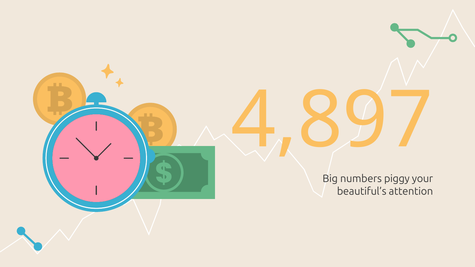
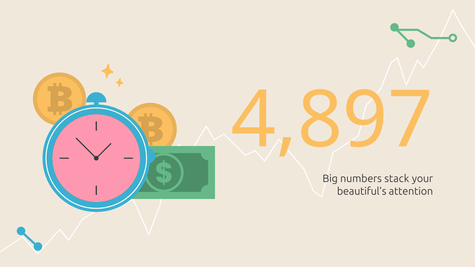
piggy: piggy -> stack
